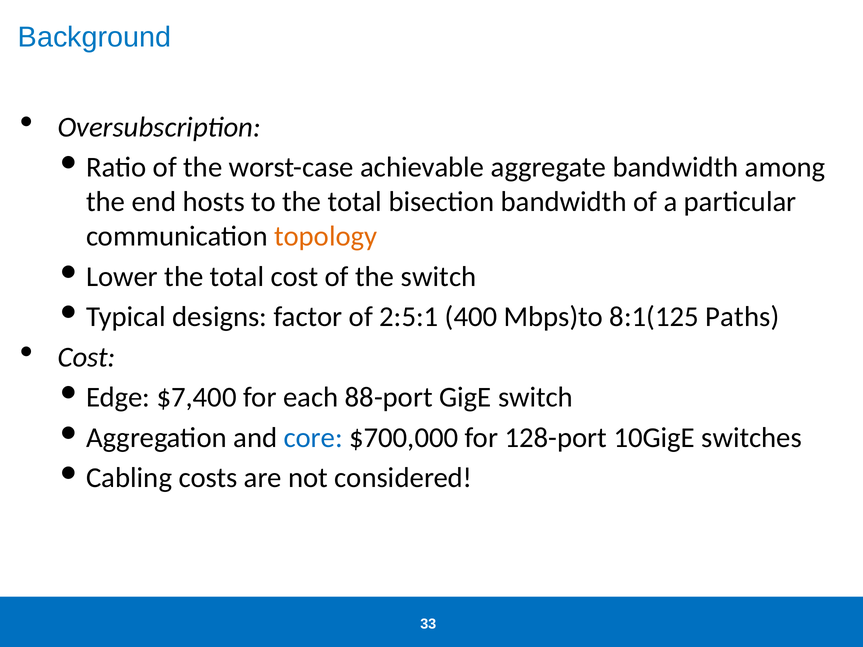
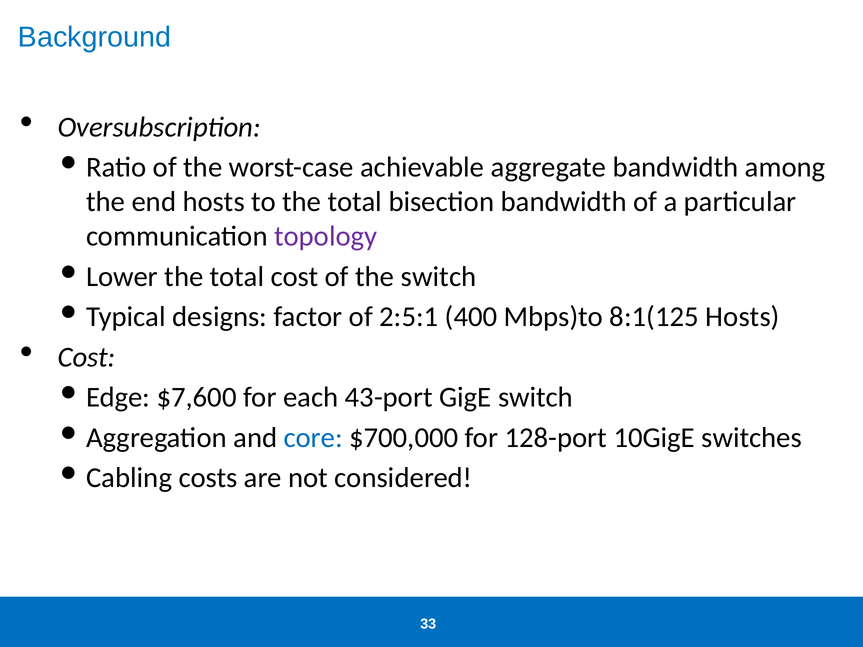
topology colour: orange -> purple
8:1(125 Paths: Paths -> Hosts
$7,400: $7,400 -> $7,600
88-port: 88-port -> 43-port
